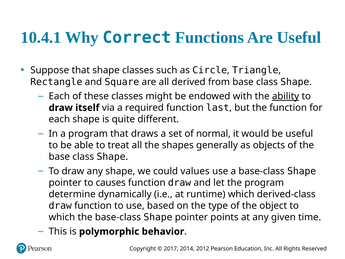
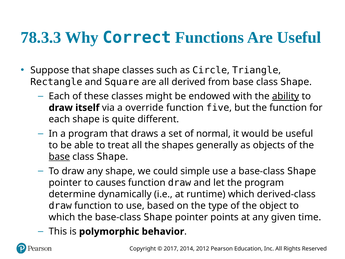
10.4.1: 10.4.1 -> 78.3.3
required: required -> override
last: last -> five
base at (59, 157) underline: none -> present
values: values -> simple
